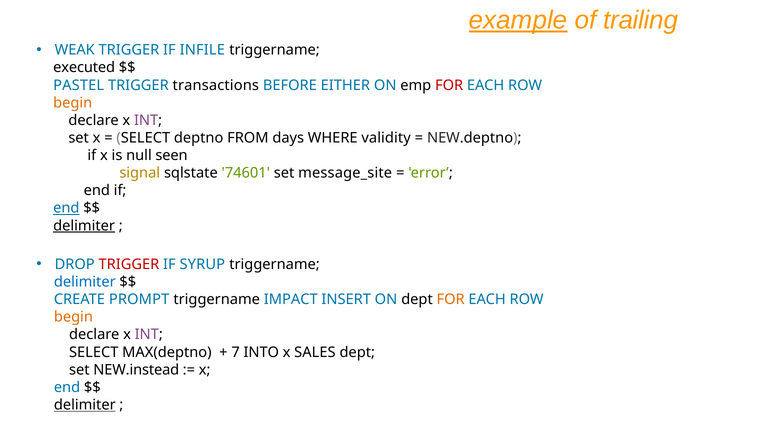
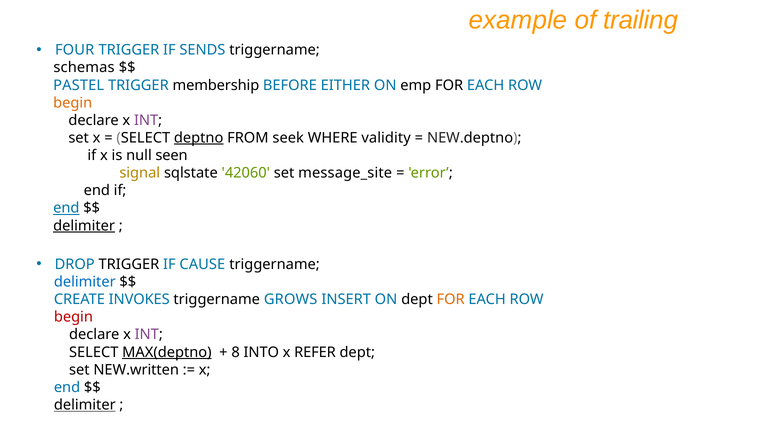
example underline: present -> none
WEAK: WEAK -> FOUR
INFILE: INFILE -> SENDS
executed: executed -> schemas
transactions: transactions -> membership
FOR at (449, 85) colour: red -> black
deptno underline: none -> present
days: days -> seek
74601: 74601 -> 42060
TRIGGER at (129, 265) colour: red -> black
SYRUP: SYRUP -> CAUSE
PROMPT: PROMPT -> INVOKES
IMPACT: IMPACT -> GROWS
begin at (73, 317) colour: orange -> red
MAX(deptno underline: none -> present
7: 7 -> 8
SALES: SALES -> REFER
NEW.instead: NEW.instead -> NEW.written
